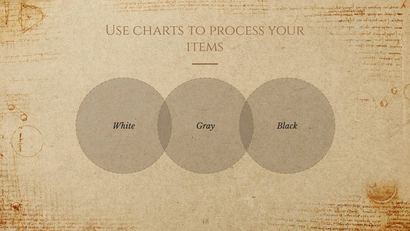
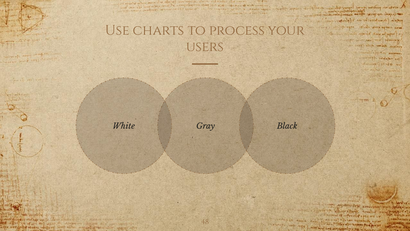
items: items -> users
